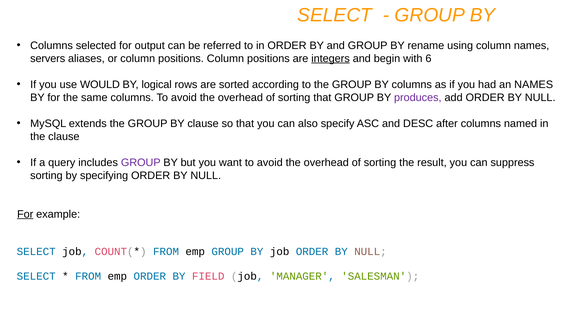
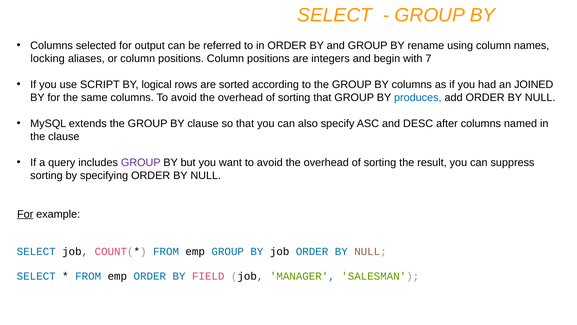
servers: servers -> locking
integers underline: present -> none
6: 6 -> 7
WOULD: WOULD -> SCRIPT
an NAMES: NAMES -> JOINED
produces colour: purple -> blue
